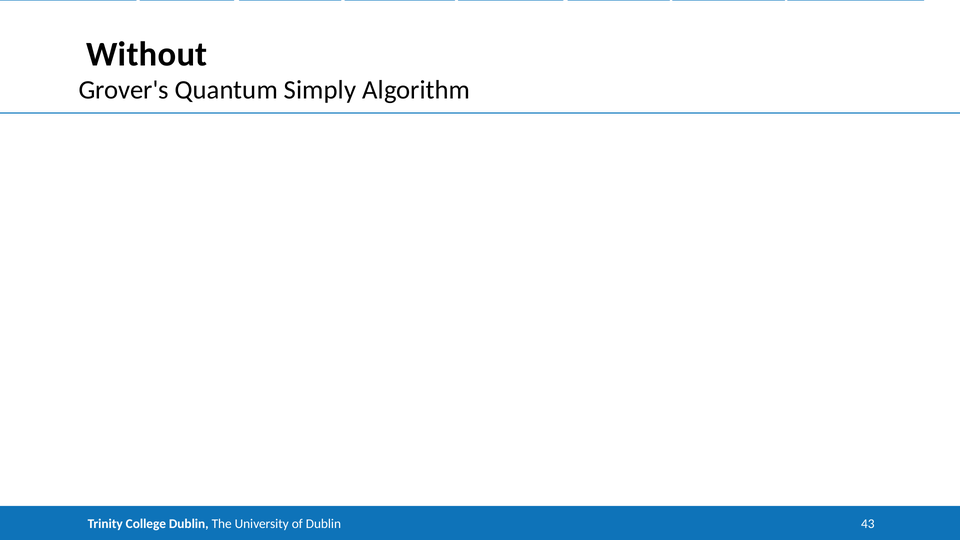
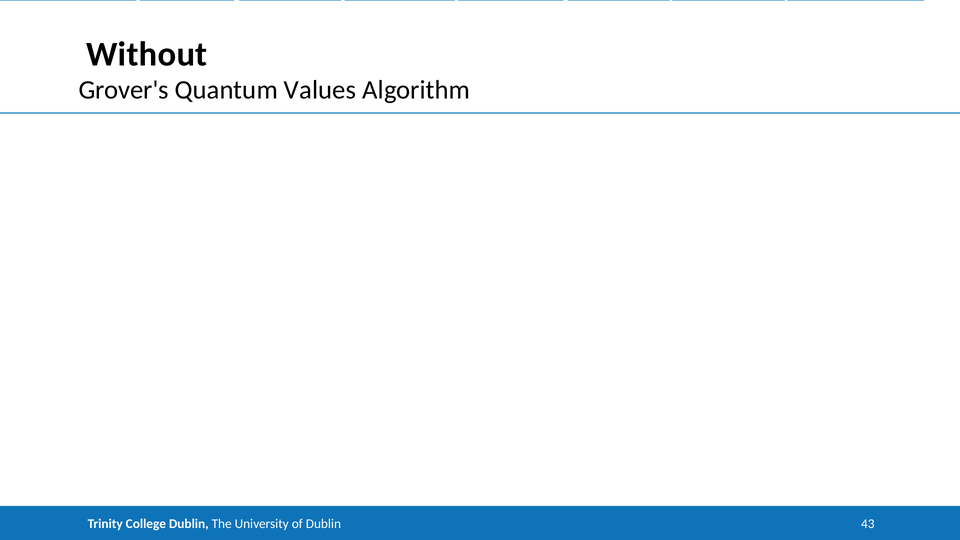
Simply: Simply -> Values
